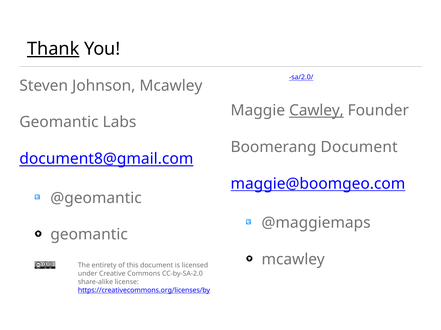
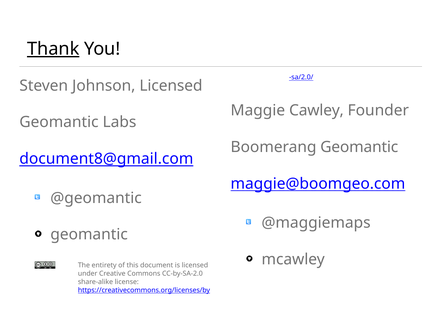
Johnson Mcawley: Mcawley -> Licensed
Cawley underline: present -> none
Boomerang Document: Document -> Geomantic
